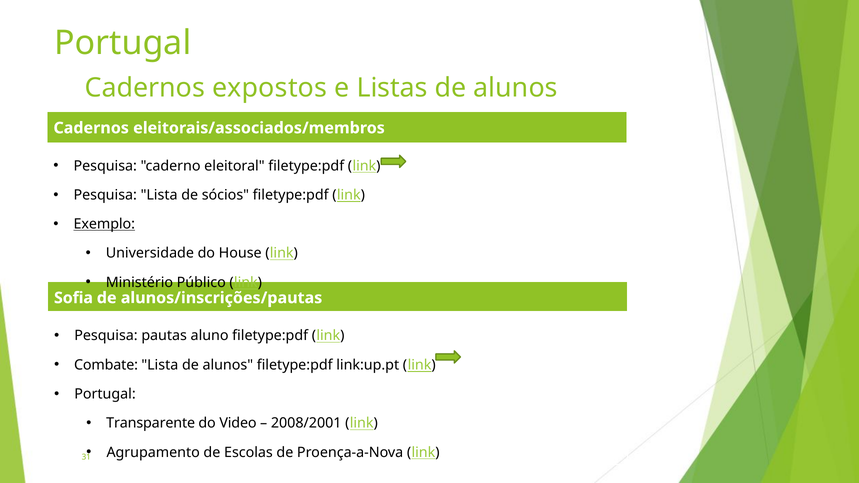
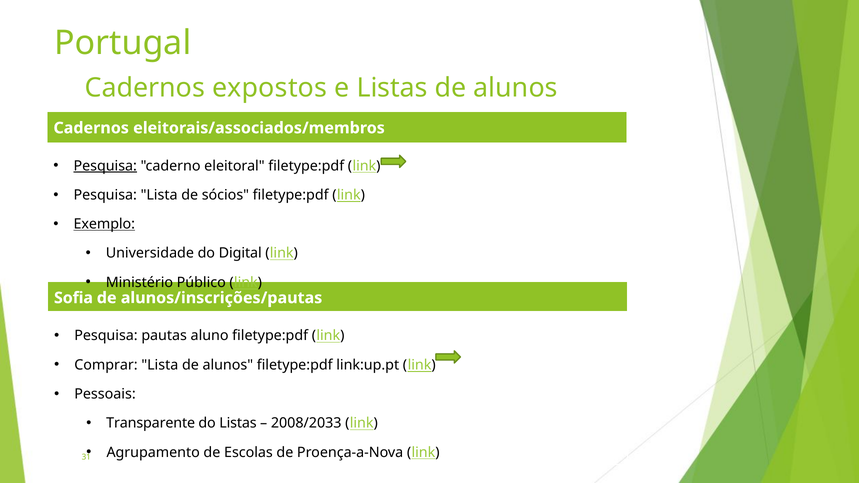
Pesquisa at (105, 166) underline: none -> present
House: House -> Digital
Combate: Combate -> Comprar
Portugal at (105, 394): Portugal -> Pessoais
do Video: Video -> Listas
2008/2001: 2008/2001 -> 2008/2033
